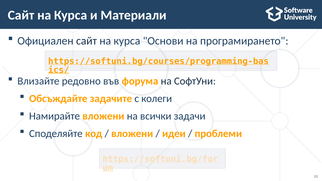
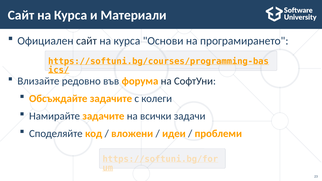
Намирайте вложени: вложени -> задачите
